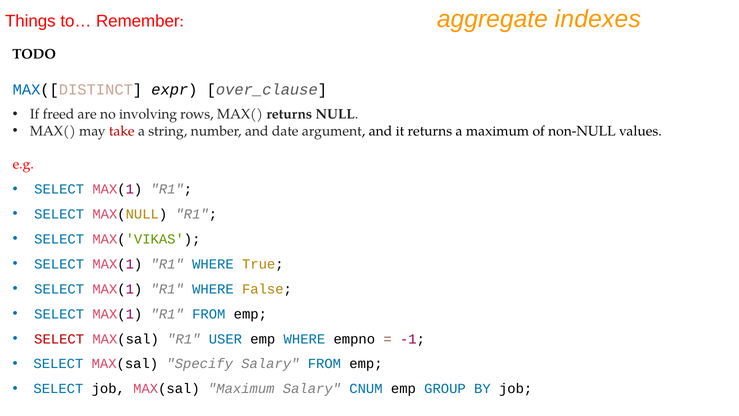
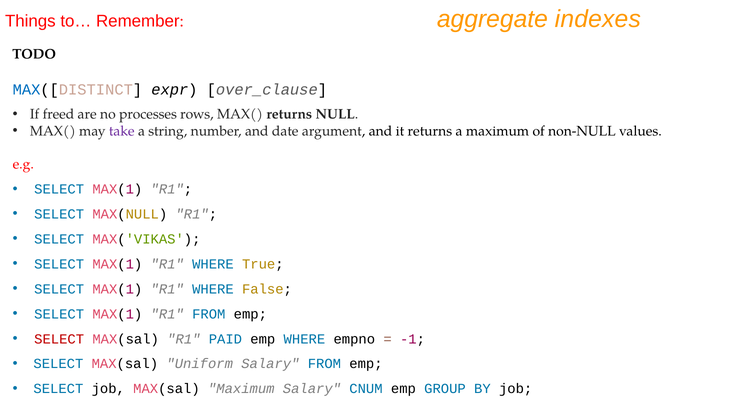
involving: involving -> processes
take colour: red -> purple
USER: USER -> PAID
Specify: Specify -> Uniform
